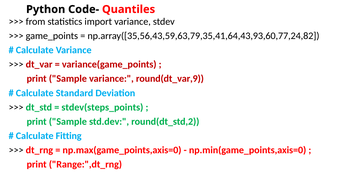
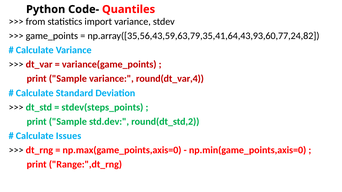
round(dt_var,9: round(dt_var,9 -> round(dt_var,4
Fitting: Fitting -> Issues
